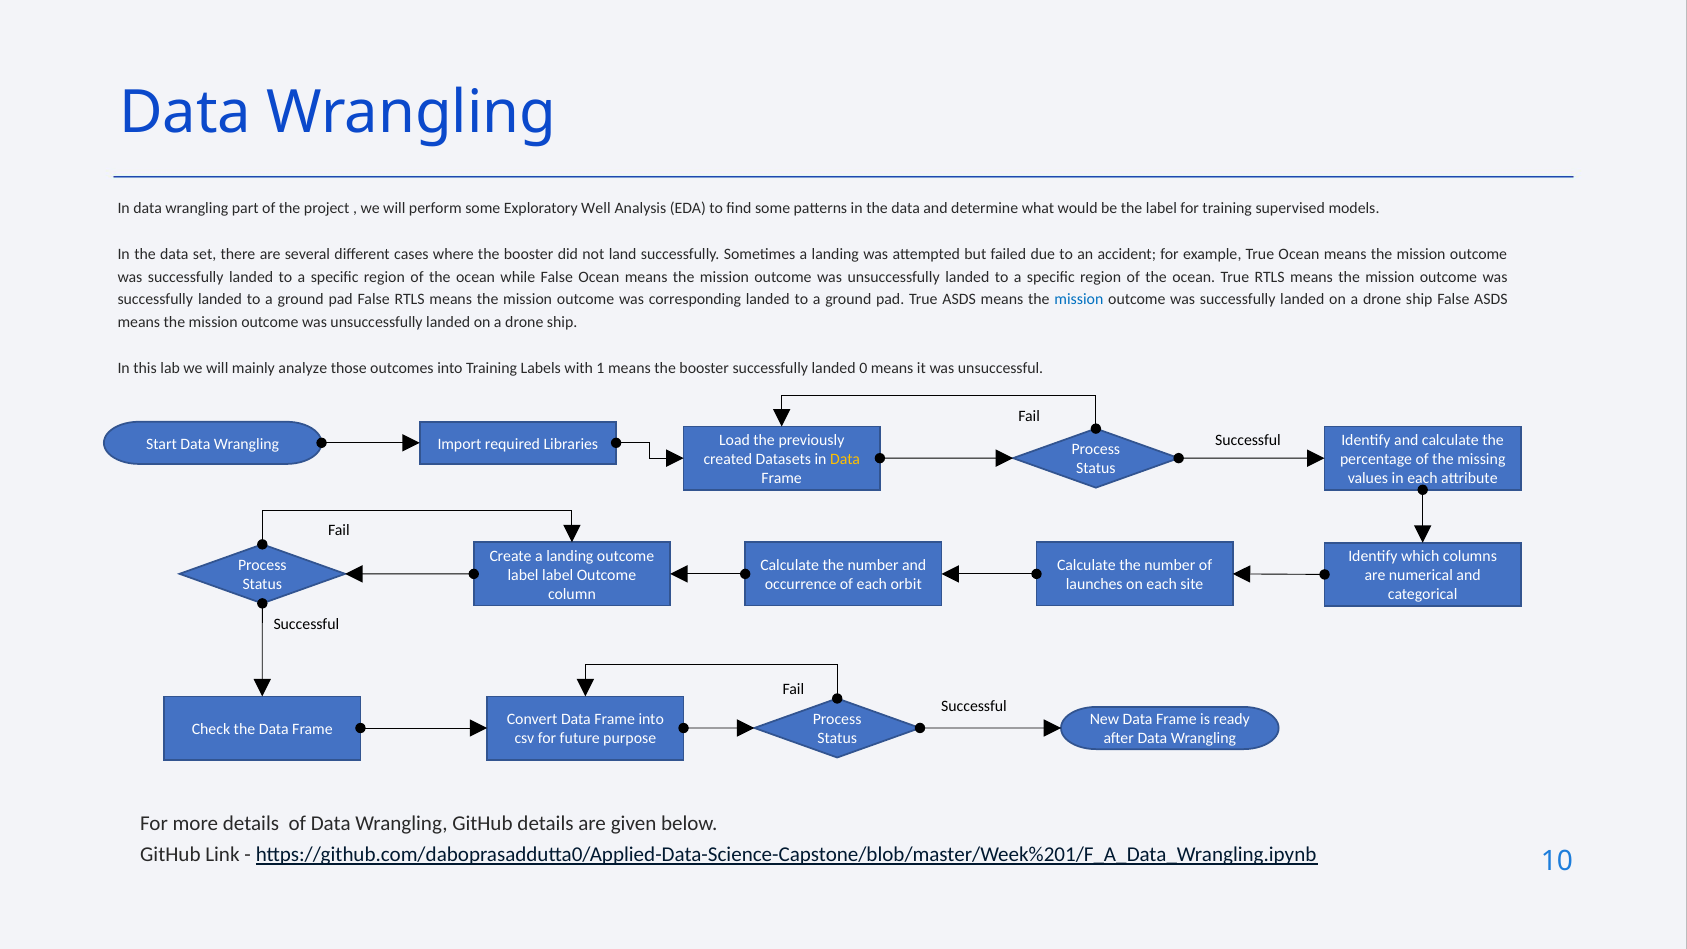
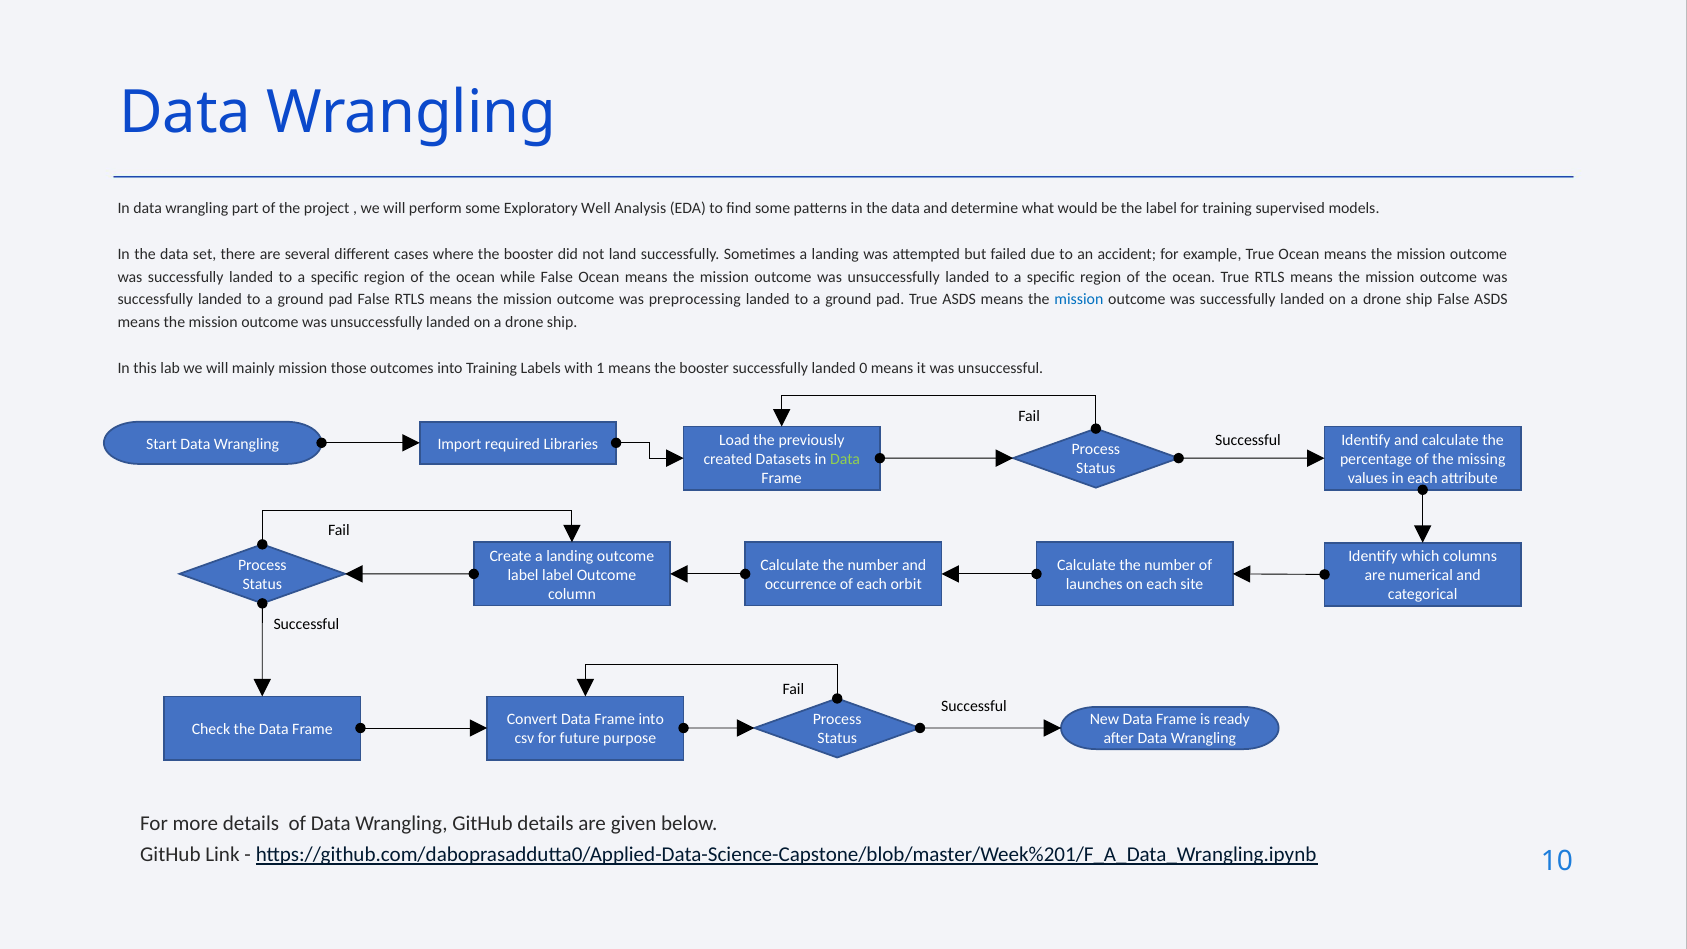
corresponding: corresponding -> preprocessing
mainly analyze: analyze -> mission
Data at (845, 459) colour: yellow -> light green
